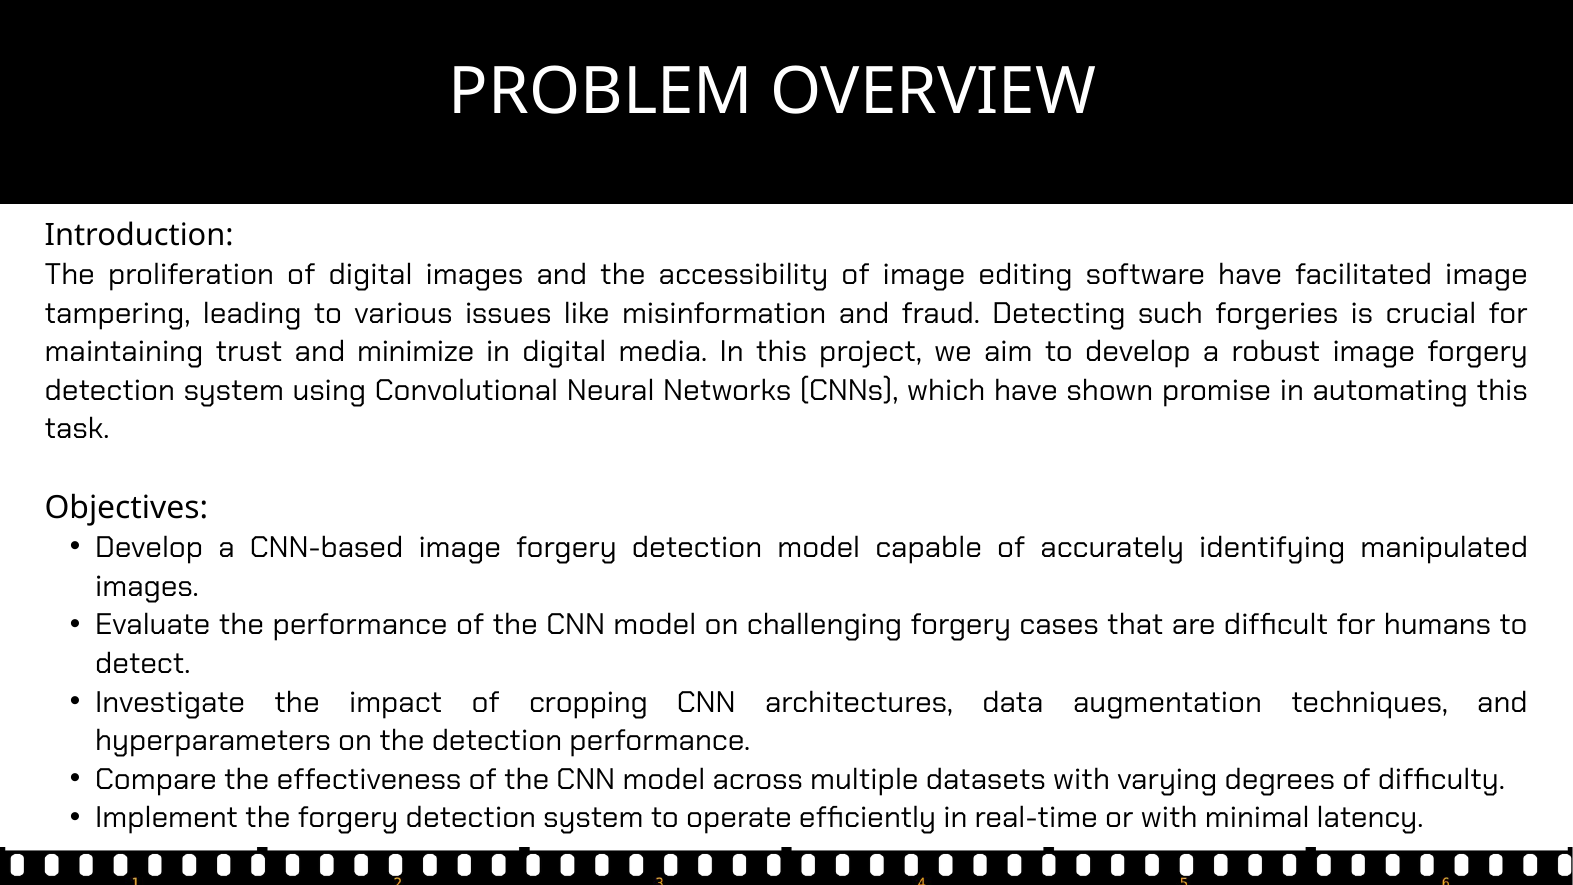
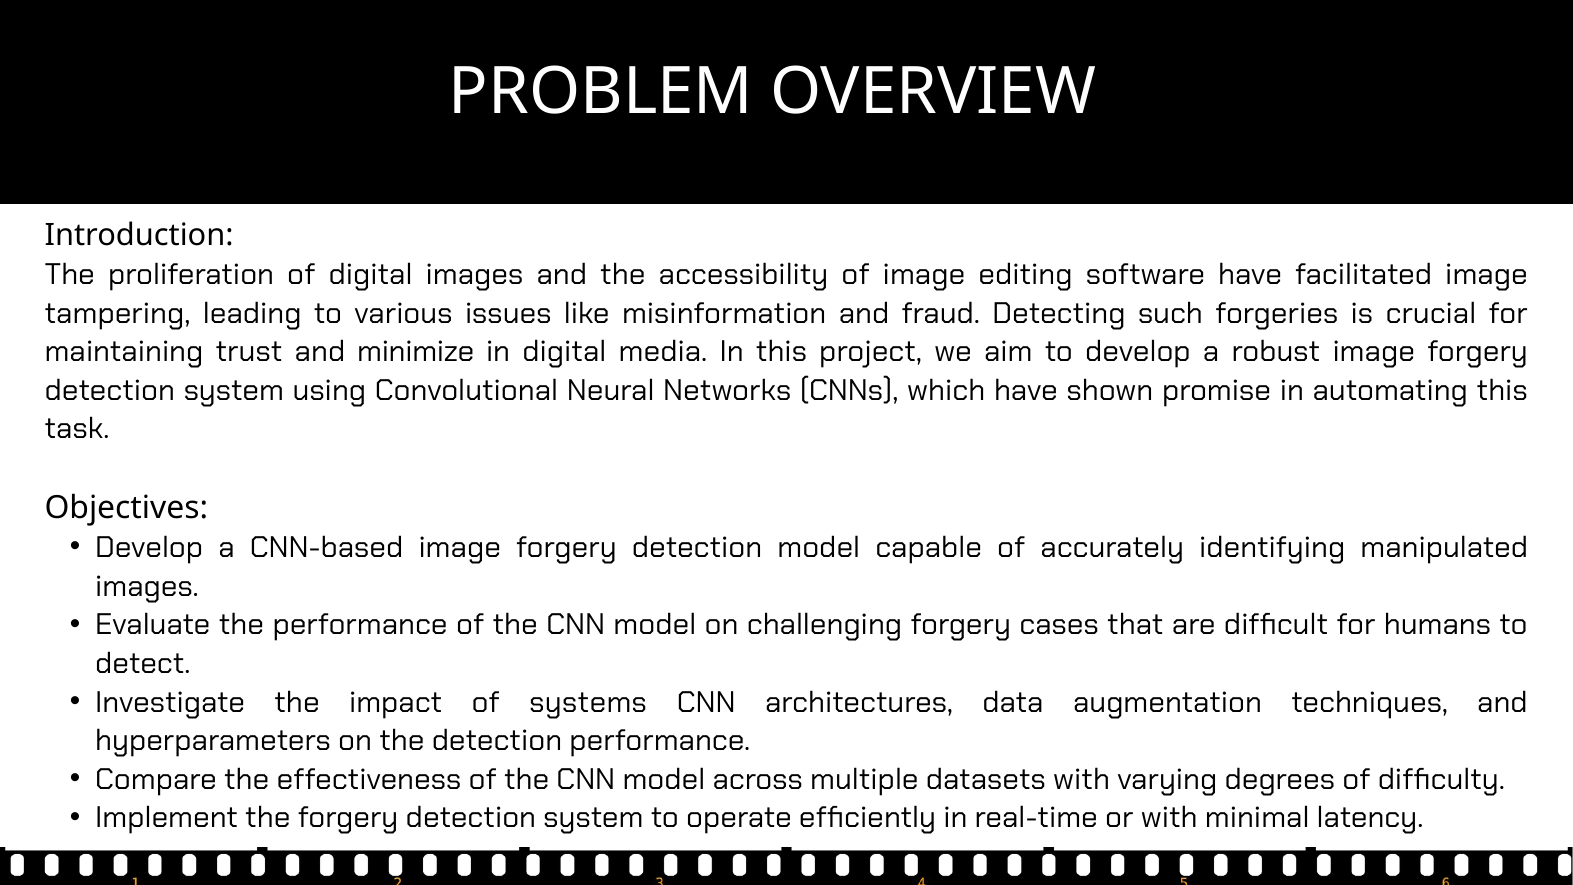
cropping: cropping -> systems
